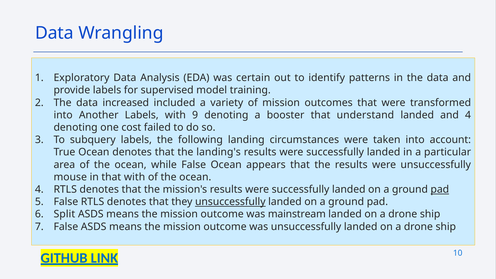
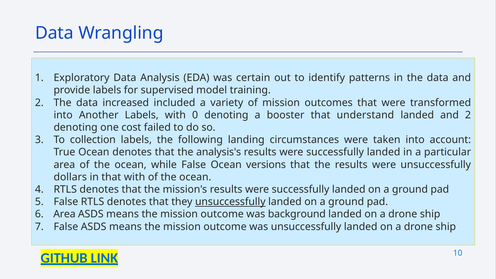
9: 9 -> 0
and 4: 4 -> 2
subquery: subquery -> collection
landing's: landing's -> analysis's
appears: appears -> versions
mouse: mouse -> dollars
pad at (440, 189) underline: present -> none
Split at (64, 214): Split -> Area
mainstream: mainstream -> background
